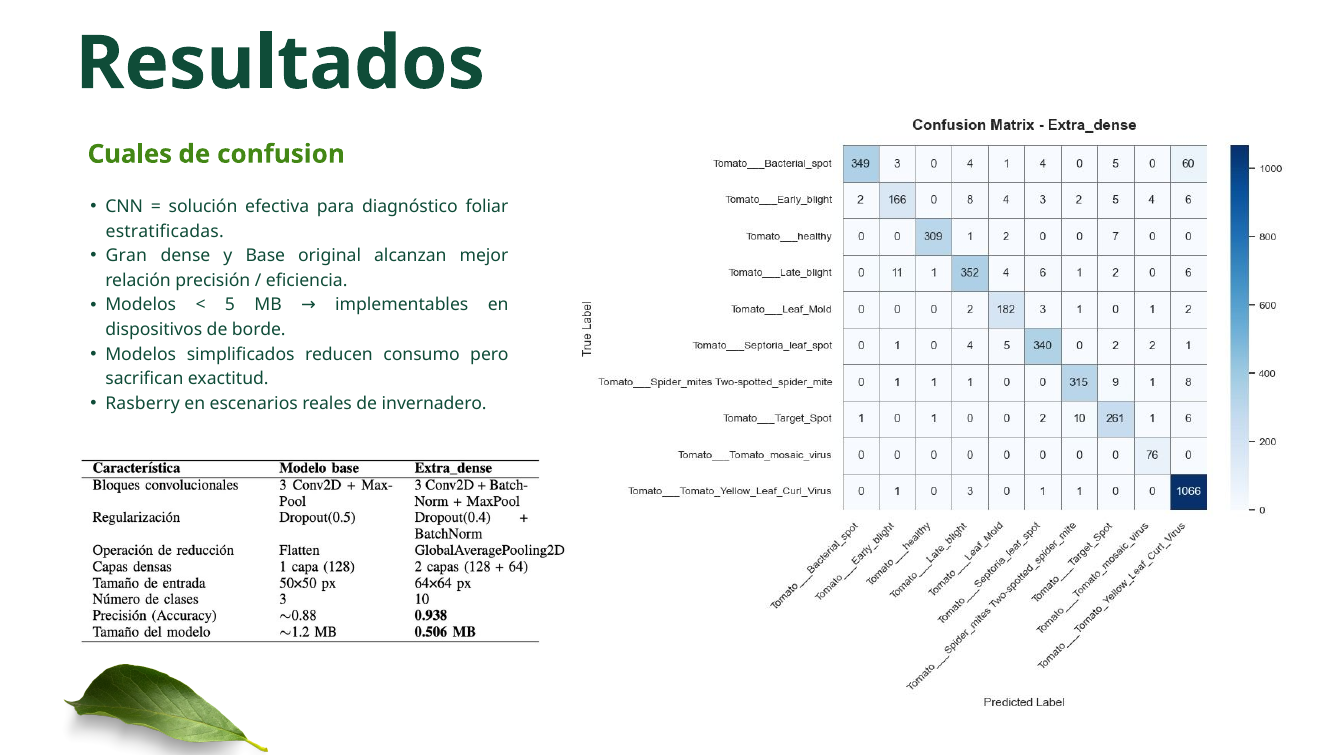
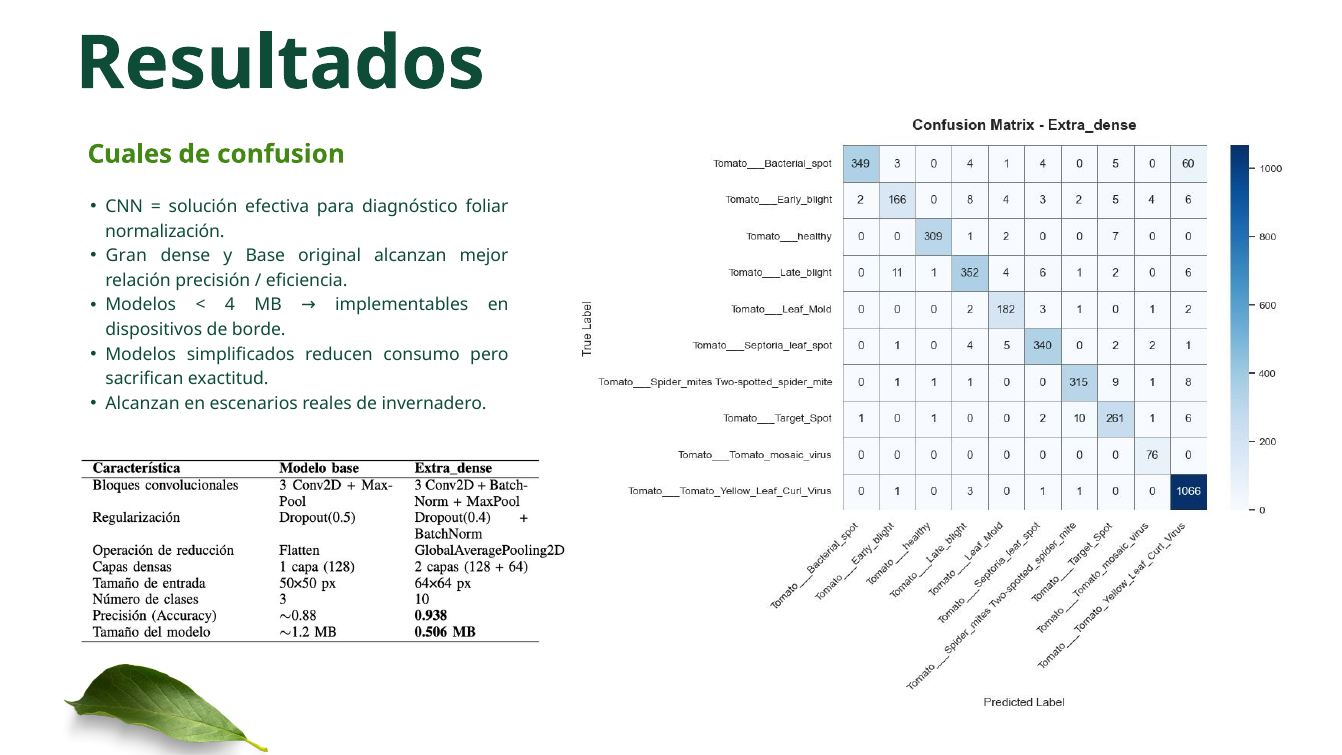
estratificadas: estratificadas -> normalización
5: 5 -> 4
Rasberry at (143, 403): Rasberry -> Alcanzan
